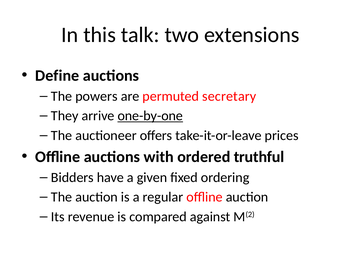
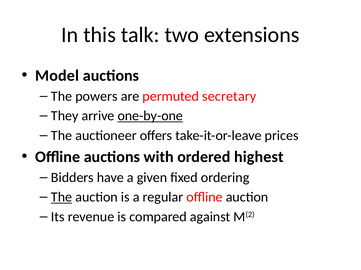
Define: Define -> Model
truthful: truthful -> highest
The at (62, 198) underline: none -> present
